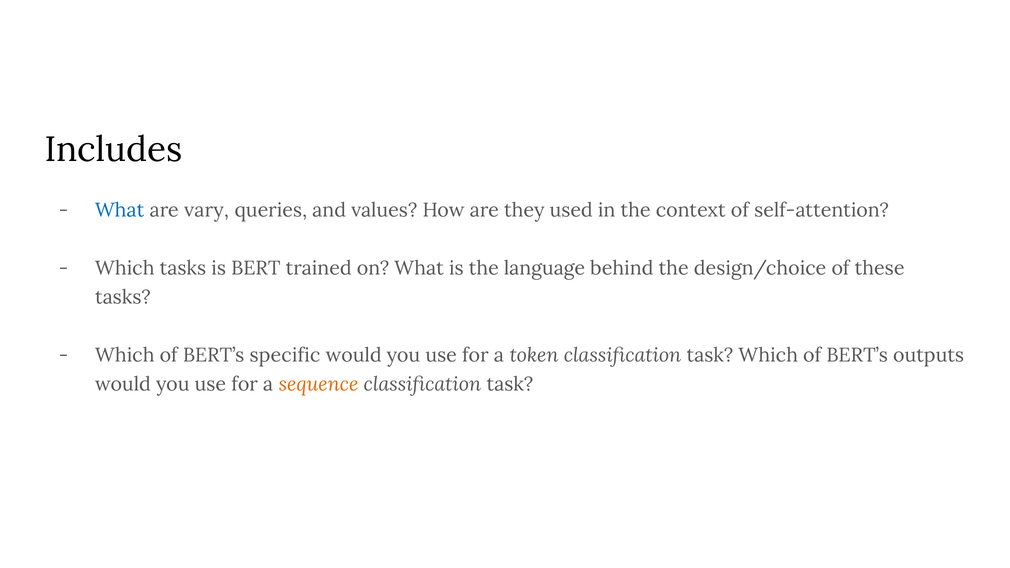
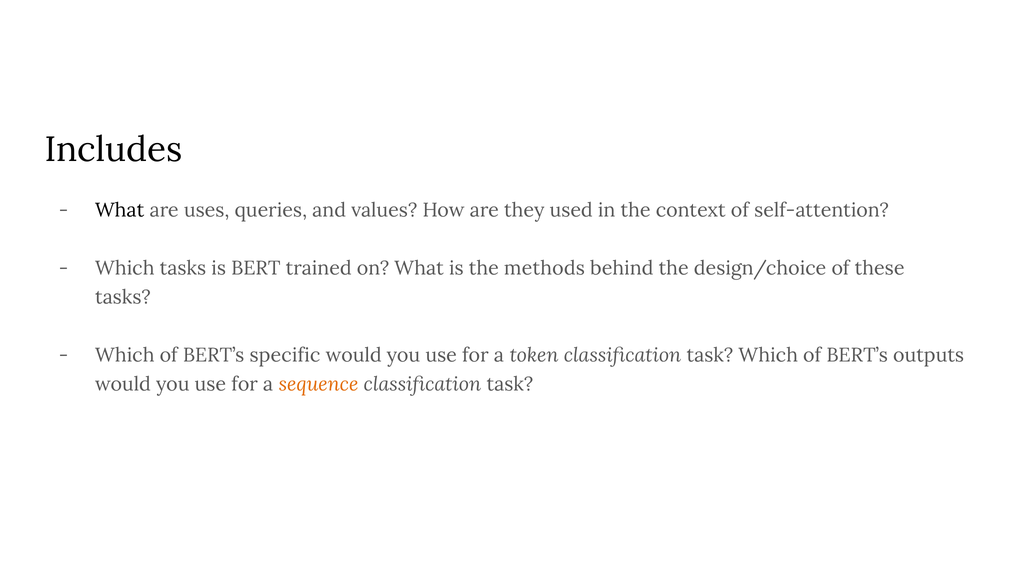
What at (120, 210) colour: blue -> black
vary: vary -> uses
language: language -> methods
